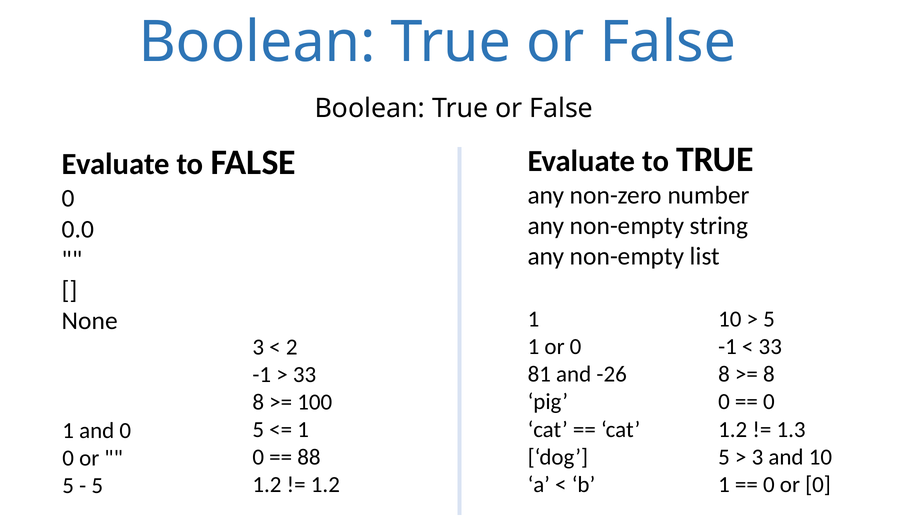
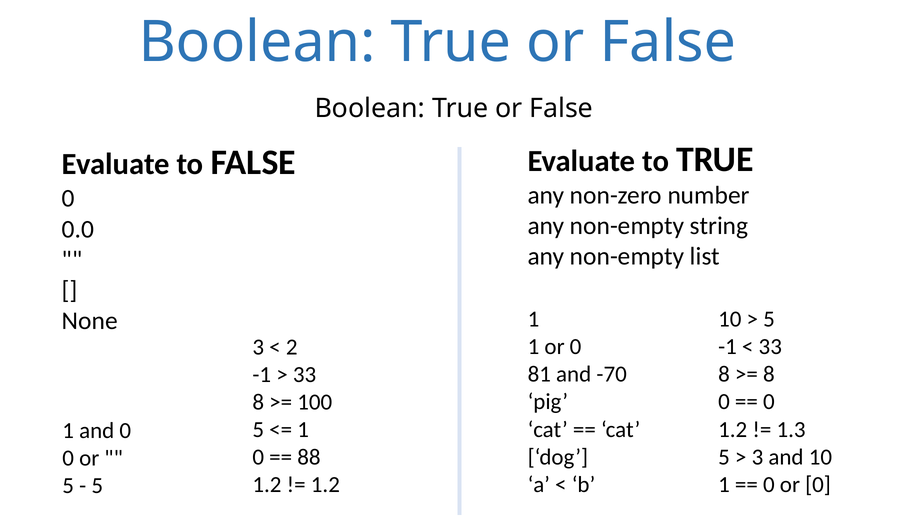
-26: -26 -> -70
